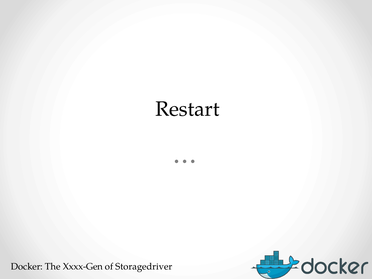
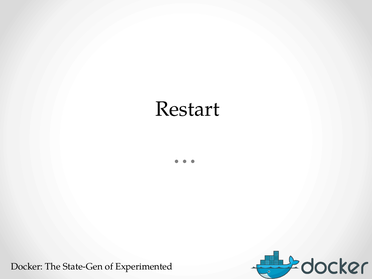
Xxxx-Gen: Xxxx-Gen -> State-Gen
Storagedriver: Storagedriver -> Experimented
